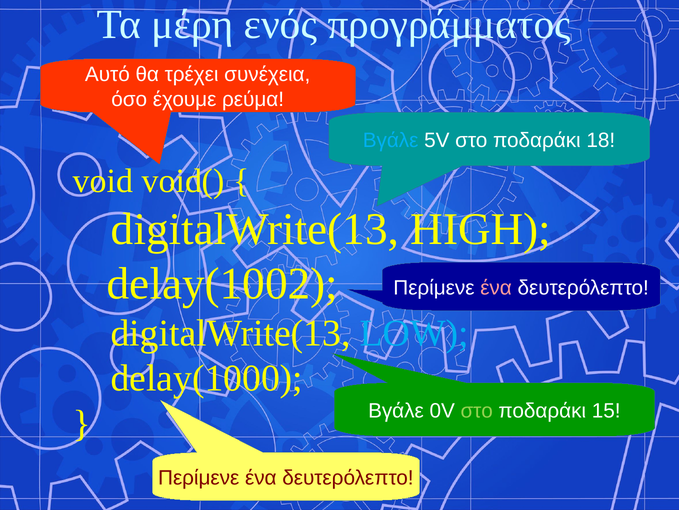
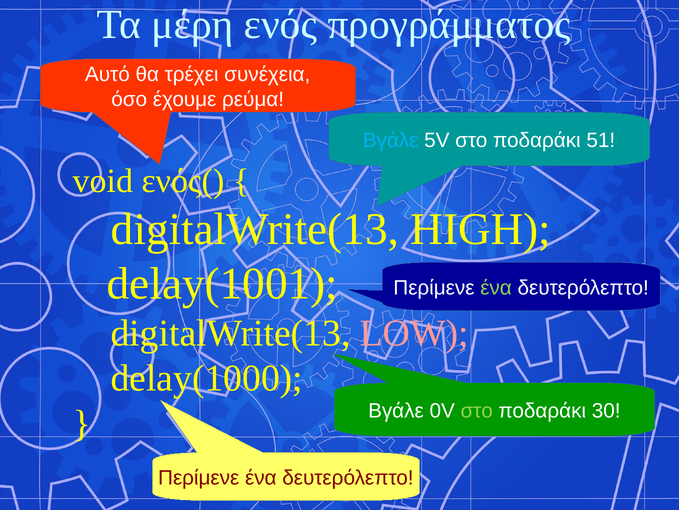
18: 18 -> 51
void(: void( -> ενός(
delay(1002: delay(1002 -> delay(1001
ένα at (496, 287) colour: pink -> light green
LOW colour: light blue -> pink
15: 15 -> 30
